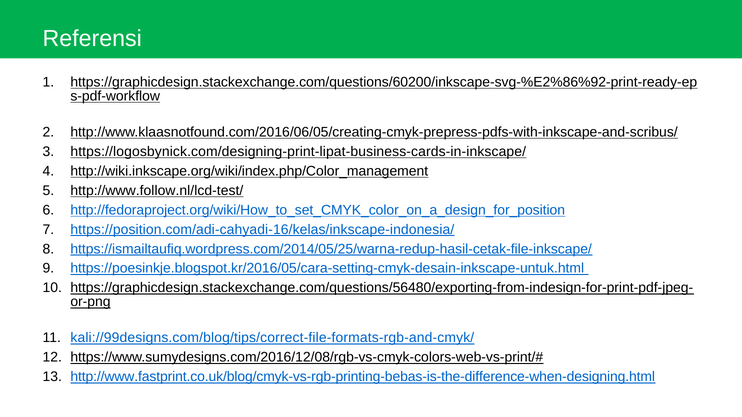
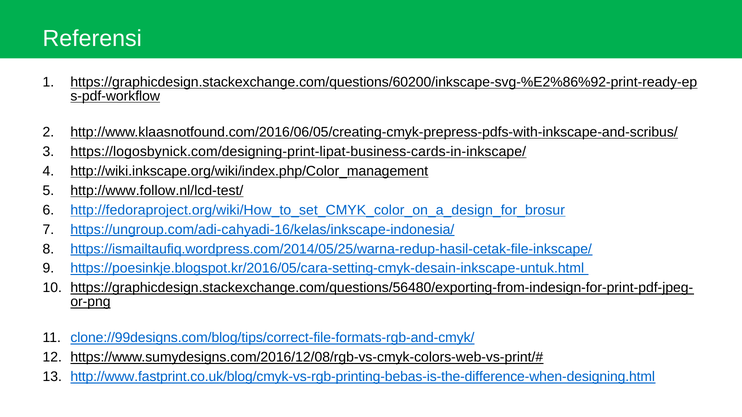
http://fedoraproject.org/wiki/How_to_set_CMYK_color_on_a_design_for_position: http://fedoraproject.org/wiki/How_to_set_CMYK_color_on_a_design_for_position -> http://fedoraproject.org/wiki/How_to_set_CMYK_color_on_a_design_for_brosur
https://position.com/adi-cahyadi-16/kelas/inkscape-indonesia/: https://position.com/adi-cahyadi-16/kelas/inkscape-indonesia/ -> https://ungroup.com/adi-cahyadi-16/kelas/inkscape-indonesia/
kali://99designs.com/blog/tips/correct-file-formats-rgb-and-cmyk/: kali://99designs.com/blog/tips/correct-file-formats-rgb-and-cmyk/ -> clone://99designs.com/blog/tips/correct-file-formats-rgb-and-cmyk/
